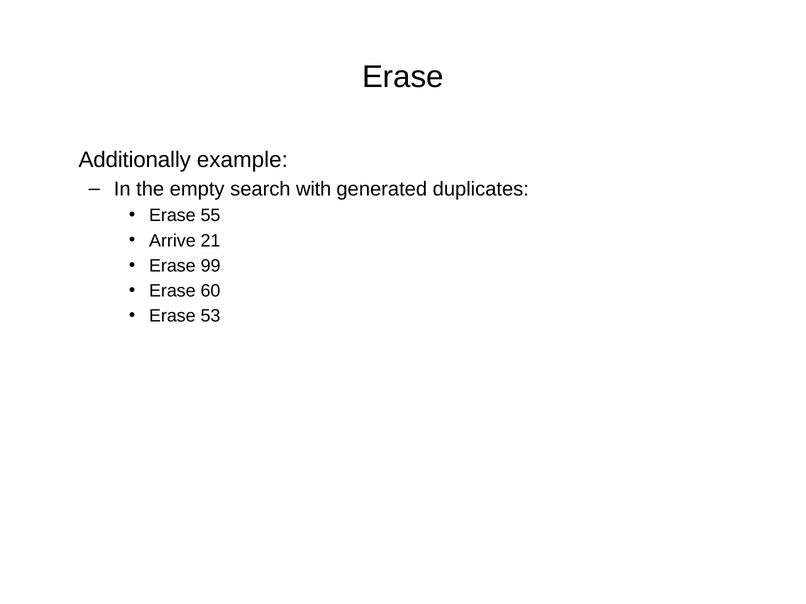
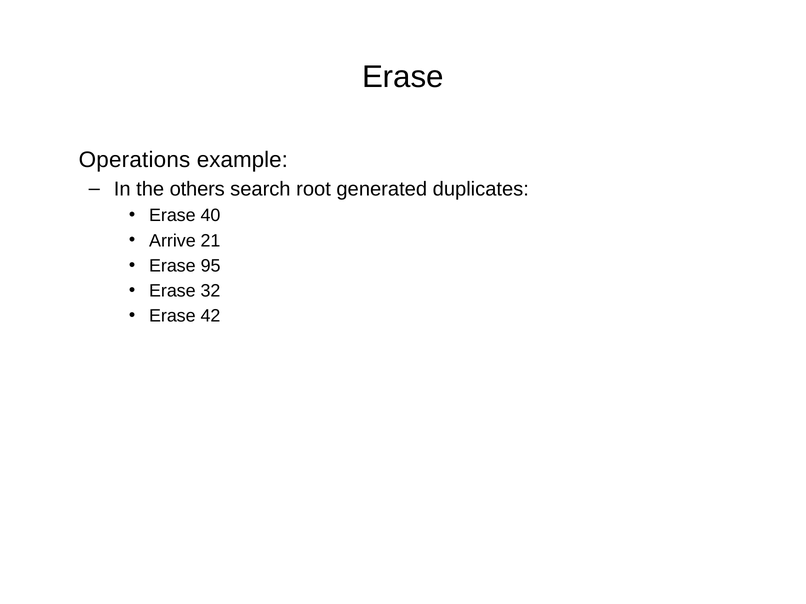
Additionally: Additionally -> Operations
empty: empty -> others
with: with -> root
55: 55 -> 40
99: 99 -> 95
60: 60 -> 32
53: 53 -> 42
